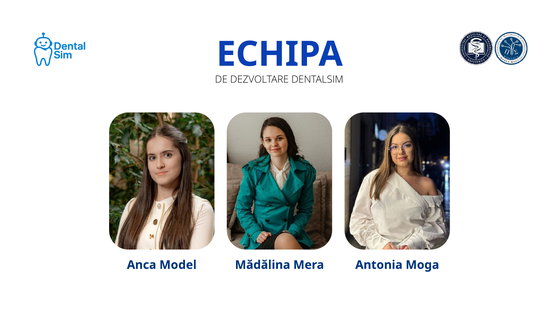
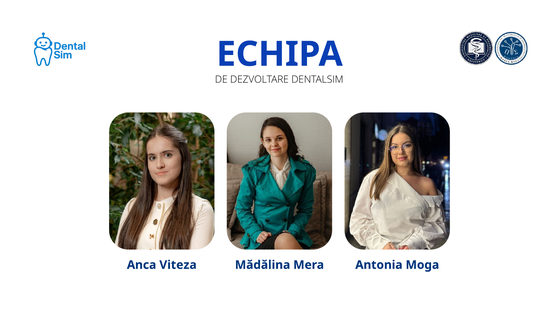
Model: Model -> Viteza
